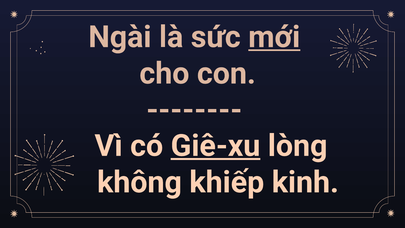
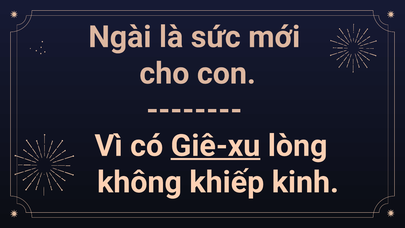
mới underline: present -> none
